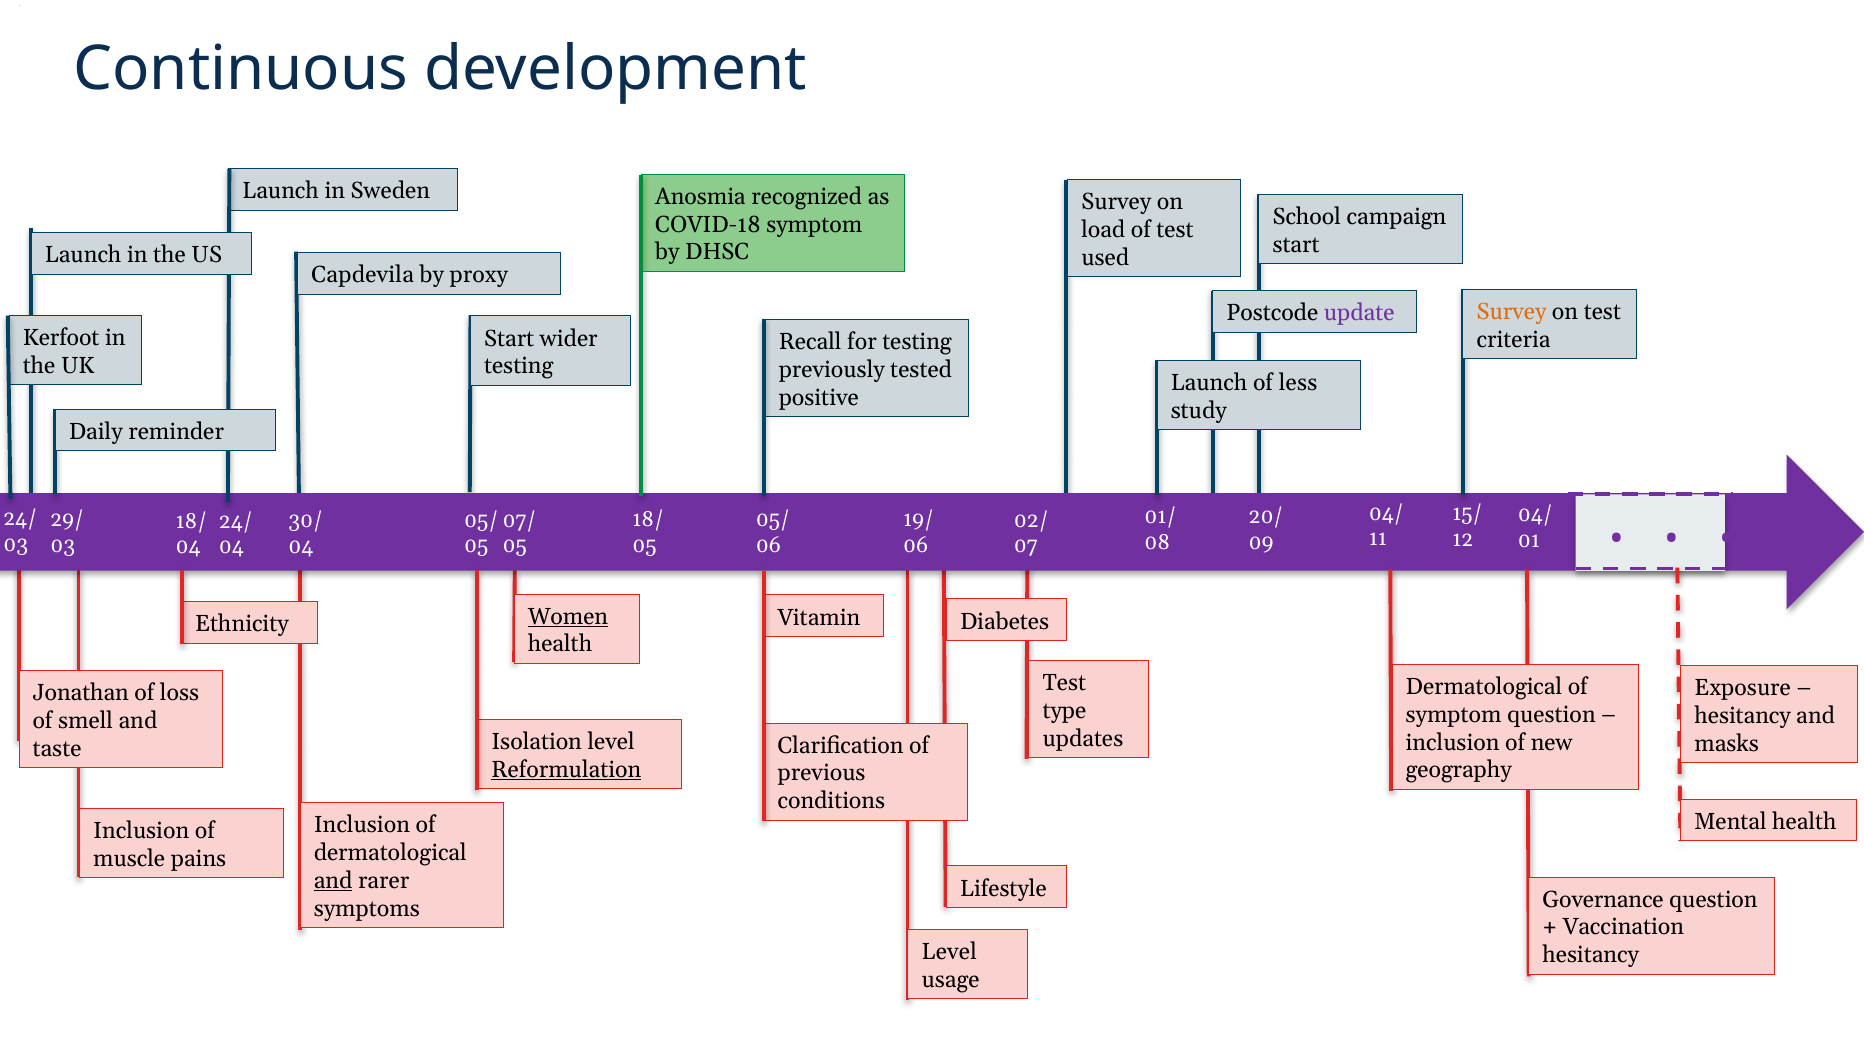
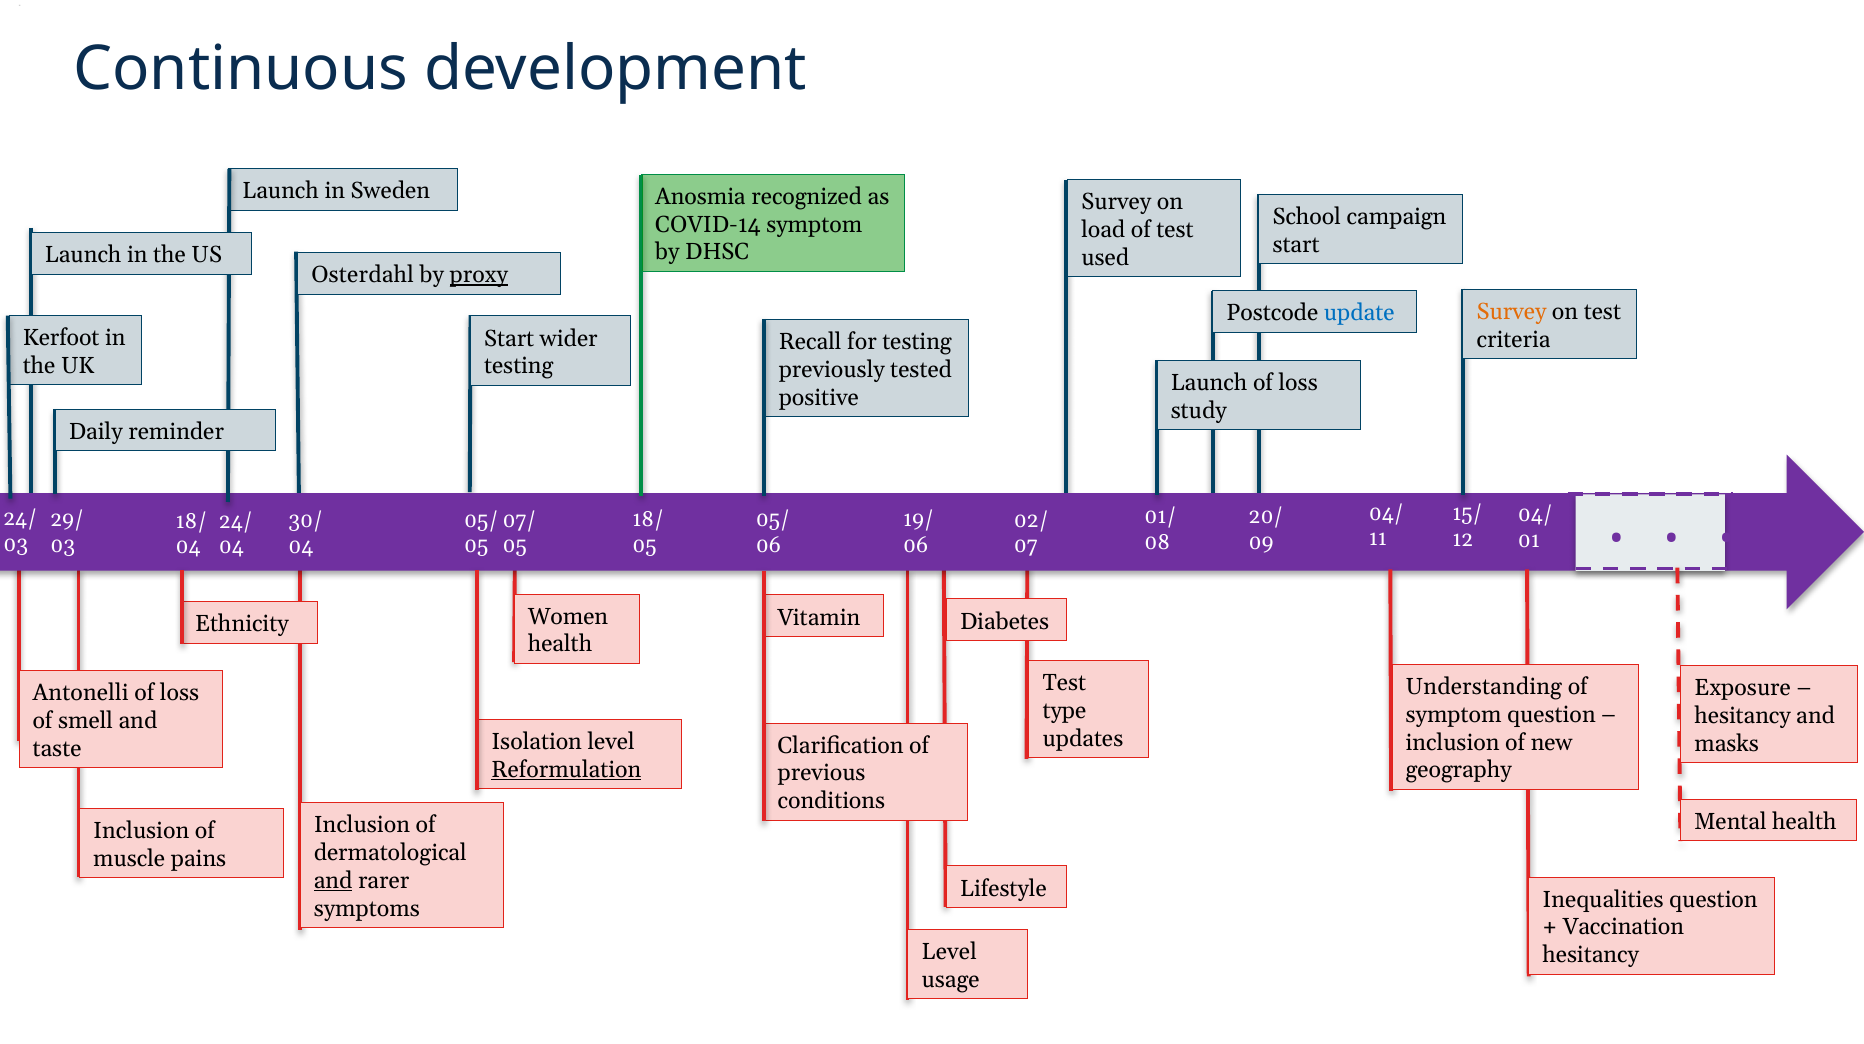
COVID-18: COVID-18 -> COVID-14
Capdevila: Capdevila -> Osterdahl
proxy underline: none -> present
update colour: purple -> blue
Launch of less: less -> loss
Women underline: present -> none
Dermatological at (1484, 687): Dermatological -> Understanding
Jonathan: Jonathan -> Antonelli
Governance: Governance -> Inequalities
